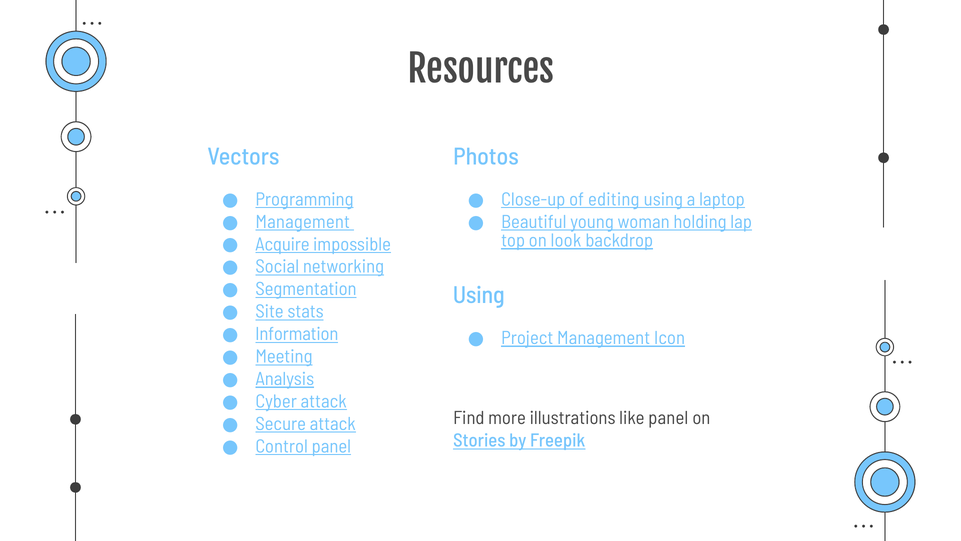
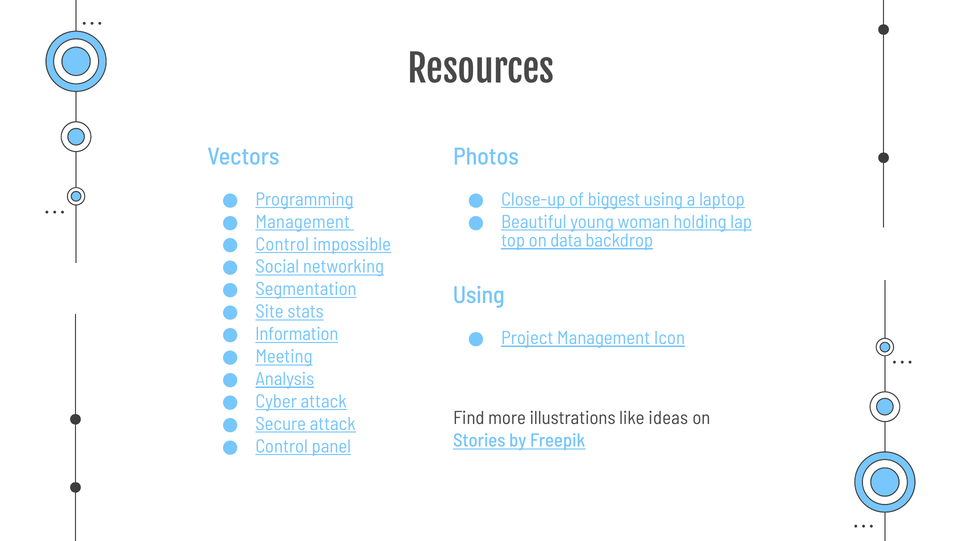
editing: editing -> biggest
look: look -> data
Acquire at (282, 244): Acquire -> Control
like panel: panel -> ideas
